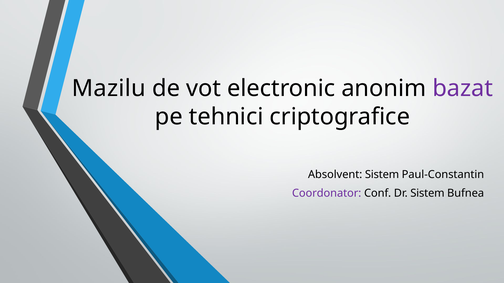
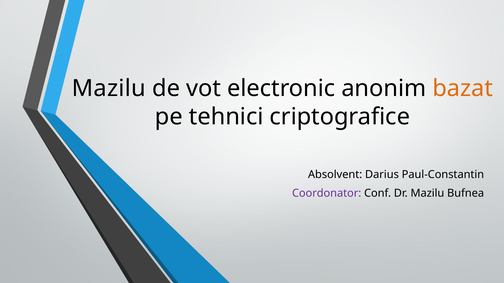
bazat colour: purple -> orange
Absolvent Sistem: Sistem -> Darius
Dr Sistem: Sistem -> Mazilu
